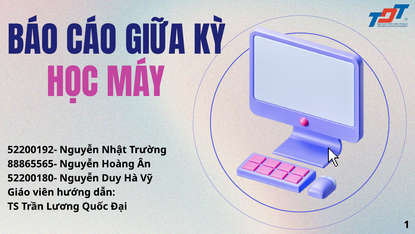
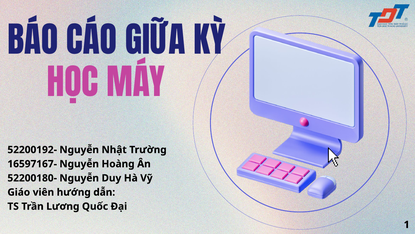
88865565-: 88865565- -> 16597167-
